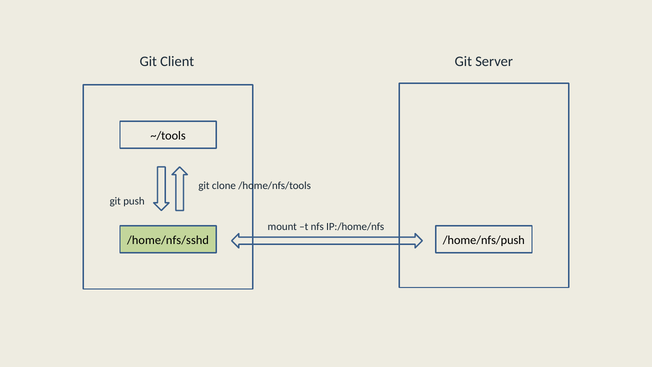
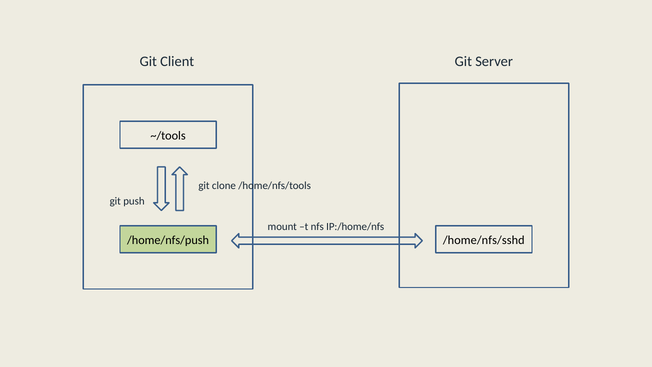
/home/nfs/sshd: /home/nfs/sshd -> /home/nfs/push
/home/nfs/push: /home/nfs/push -> /home/nfs/sshd
